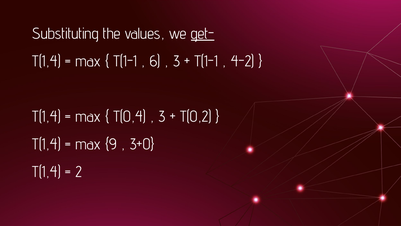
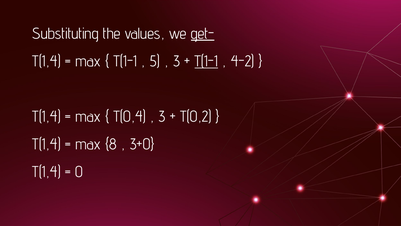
6: 6 -> 5
T(1-1 at (206, 61) underline: none -> present
9: 9 -> 8
2: 2 -> 0
